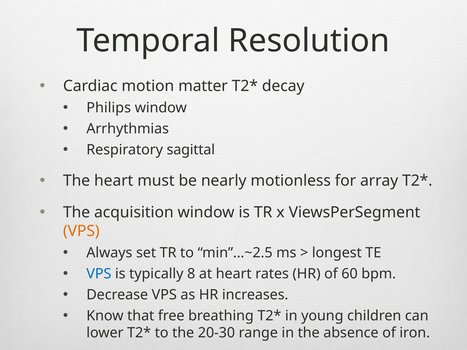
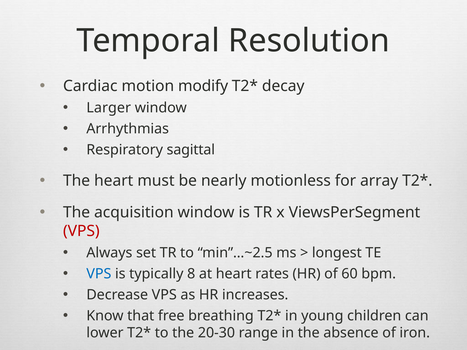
matter: matter -> modify
Philips: Philips -> Larger
VPS at (81, 231) colour: orange -> red
